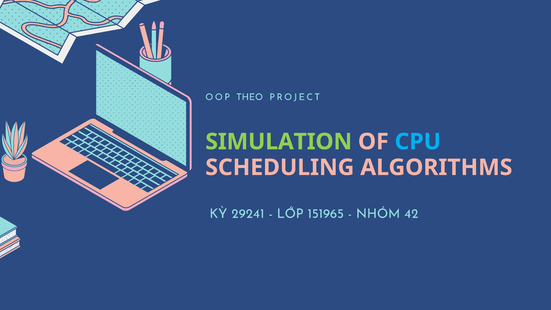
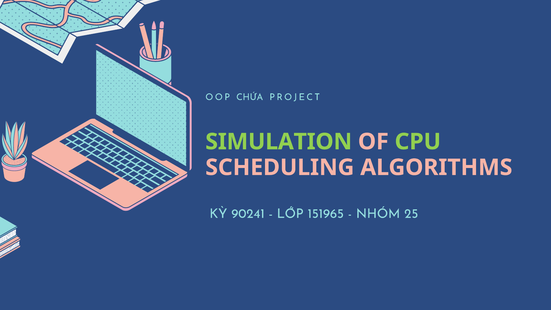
THEO: THEO -> CHỨA
CPU colour: light blue -> light green
29241: 29241 -> 90241
42: 42 -> 25
